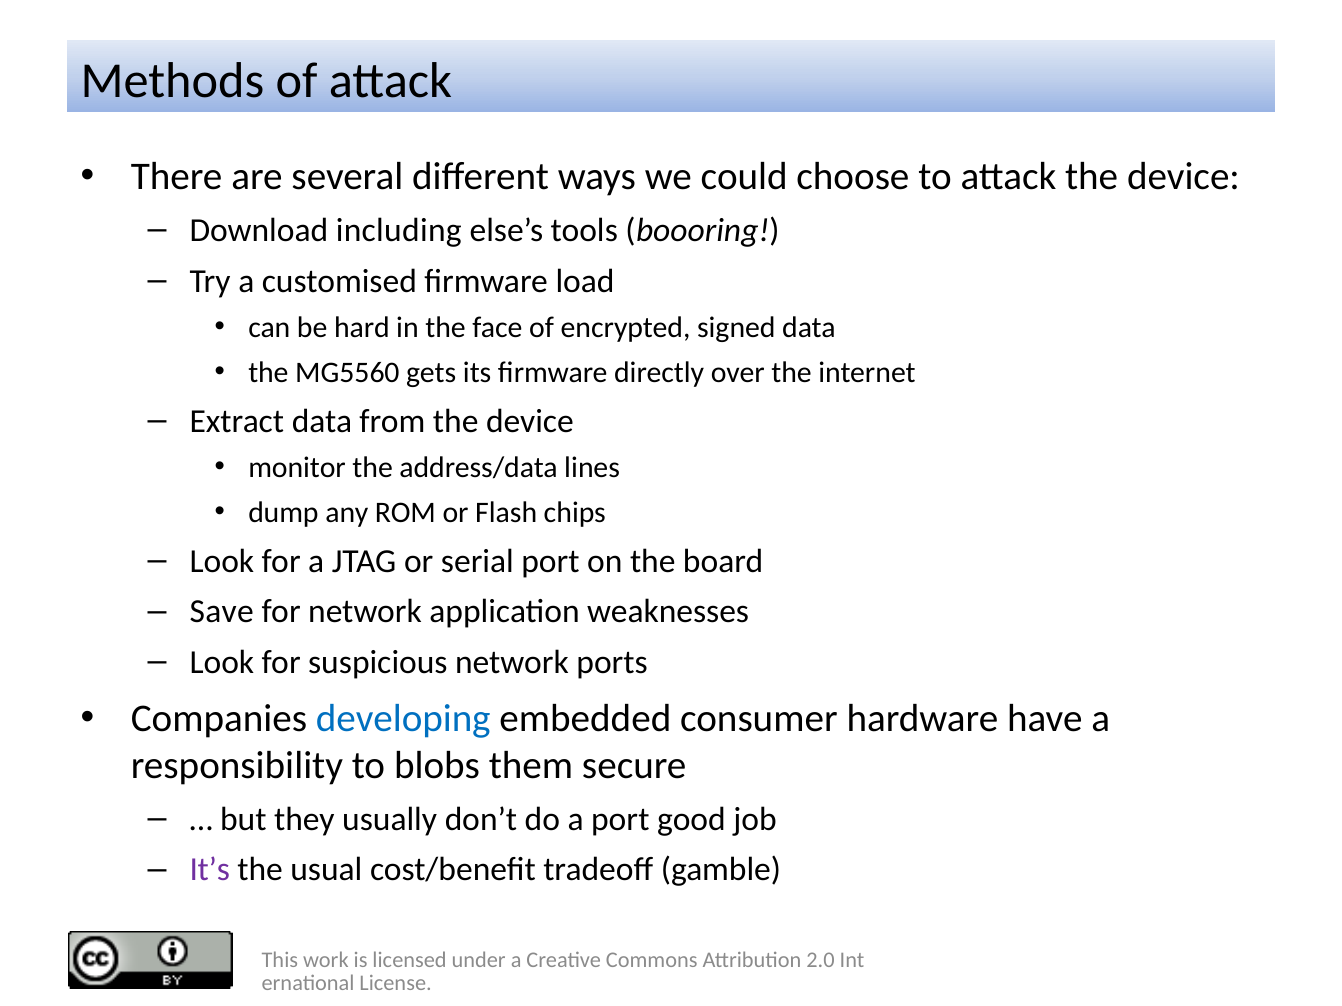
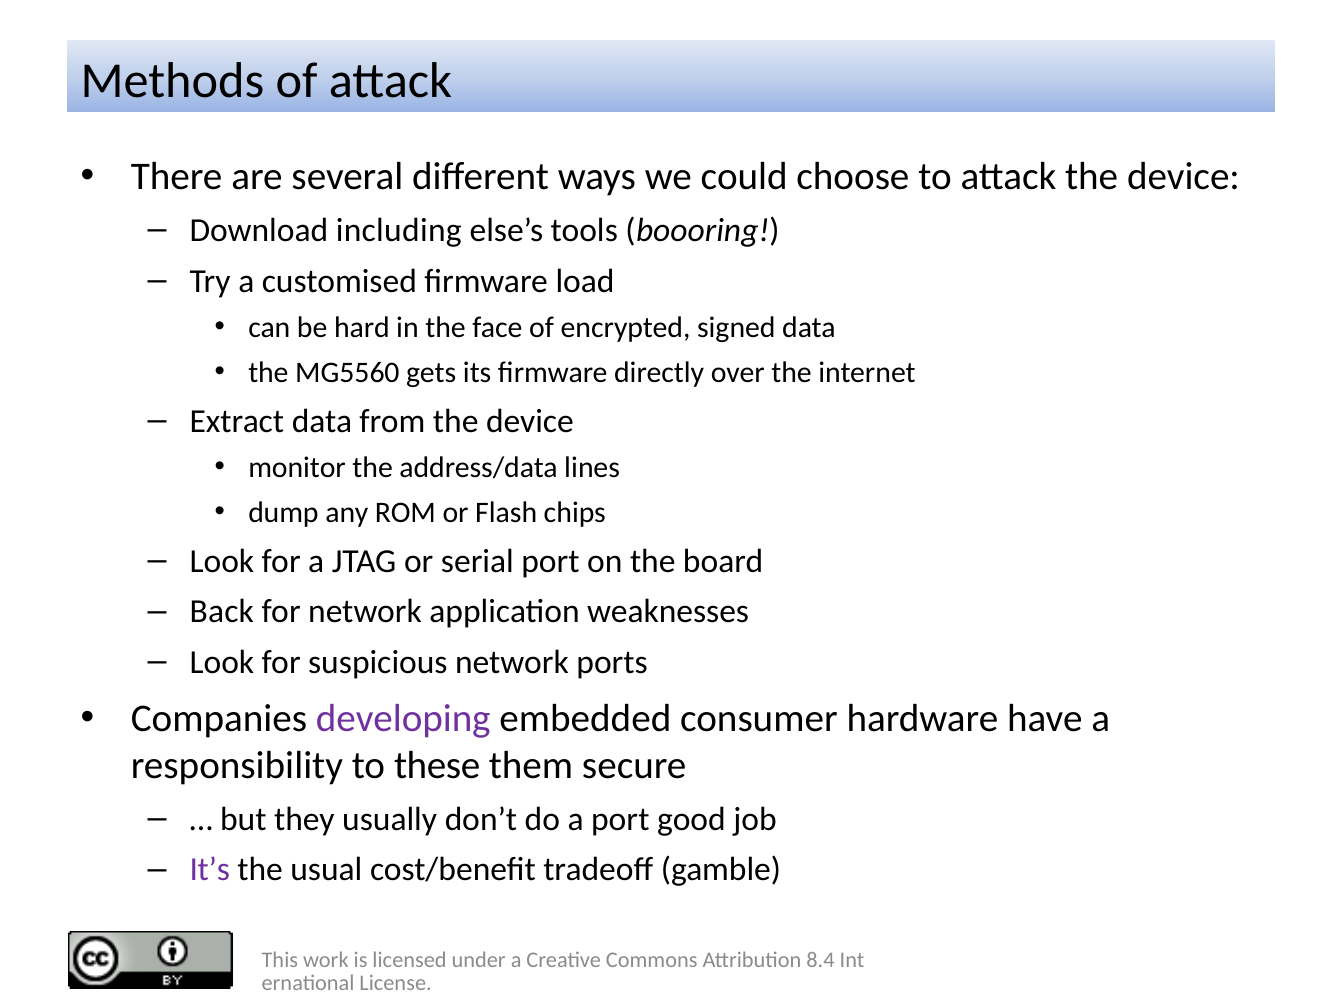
Save: Save -> Back
developing colour: blue -> purple
blobs: blobs -> these
2.0: 2.0 -> 8.4
